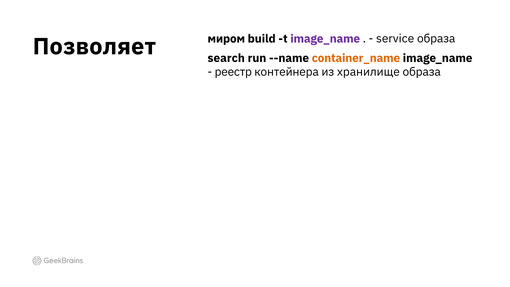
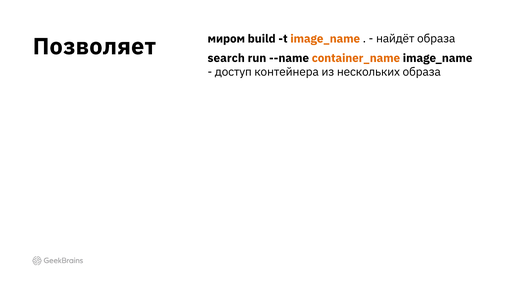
image_name at (325, 39) colour: purple -> orange
service: service -> найдёт
реестр: реестр -> доступ
хранилище: хранилище -> нескольких
